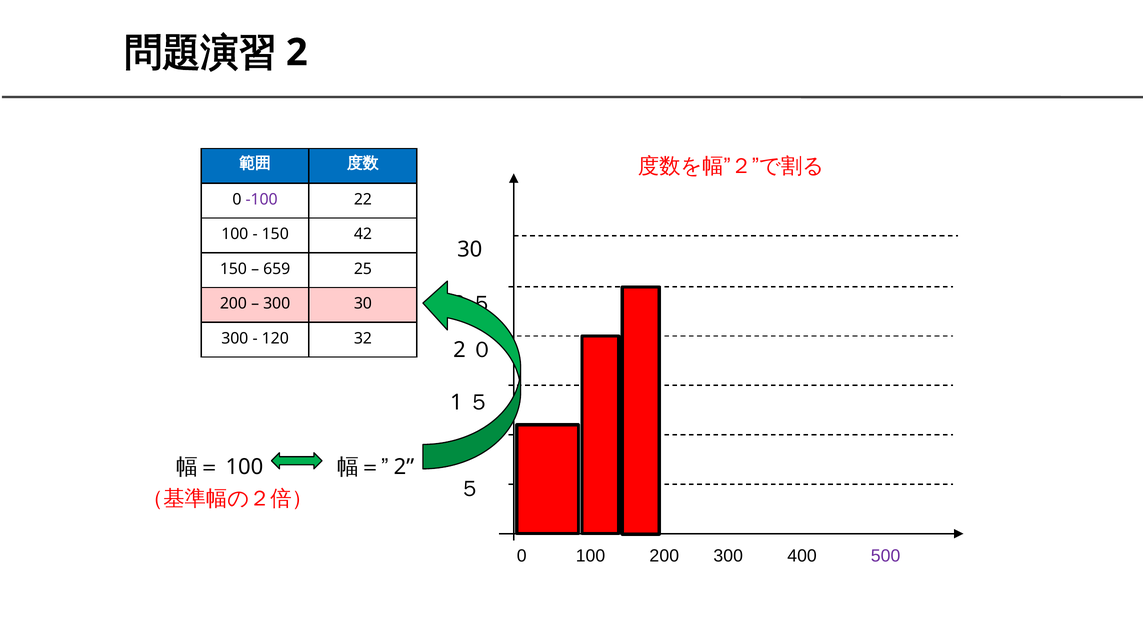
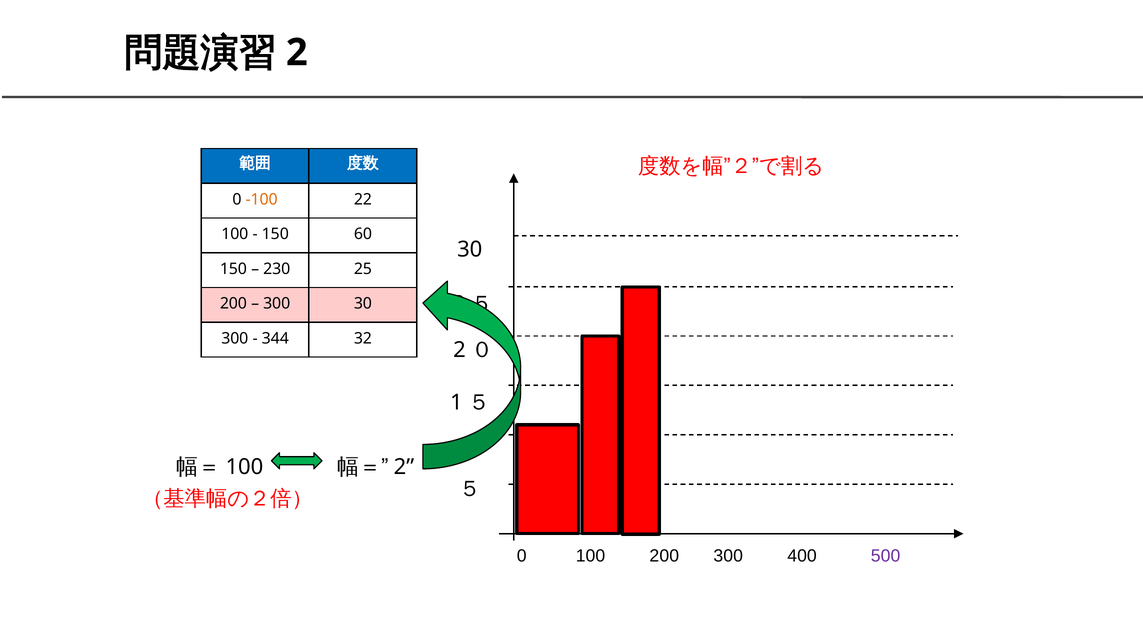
-100 colour: purple -> orange
42: 42 -> 60
659: 659 -> 230
120: 120 -> 344
